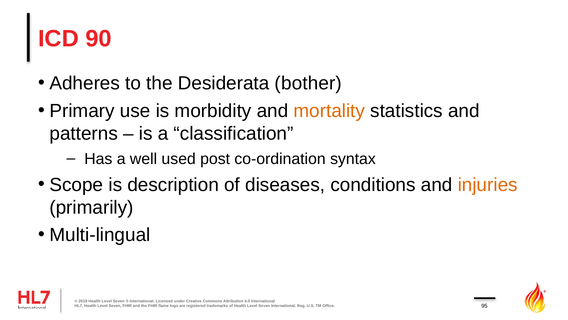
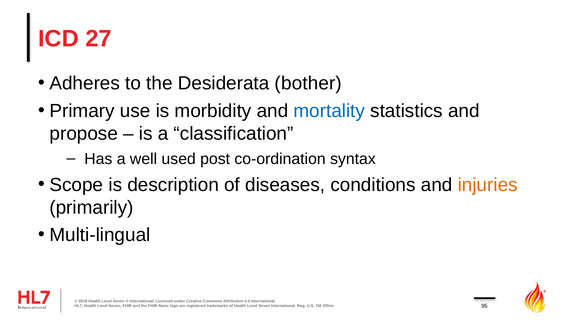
90: 90 -> 27
mortality colour: orange -> blue
patterns: patterns -> propose
